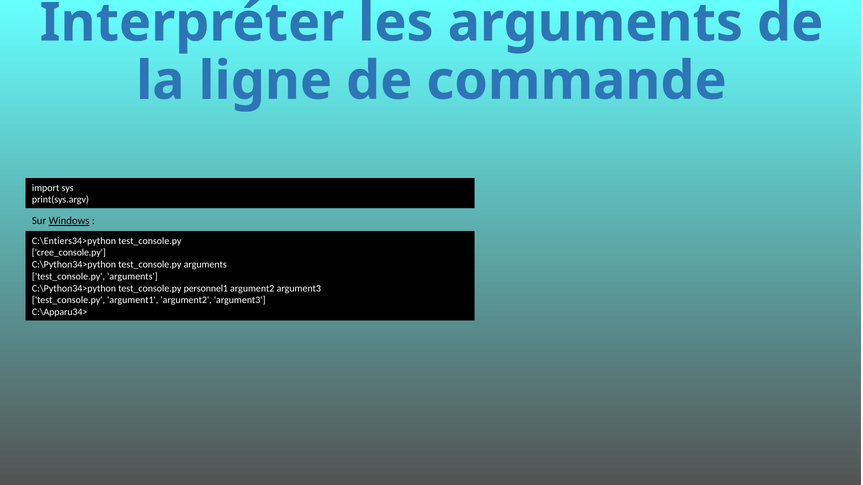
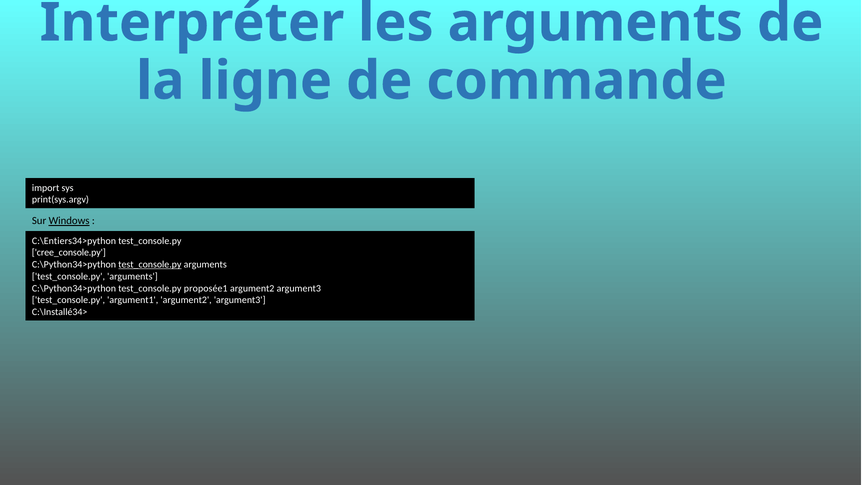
test_console.py at (150, 265) underline: none -> present
personnel1: personnel1 -> proposée1
C:\Apparu34>: C:\Apparu34> -> C:\Installé34>
